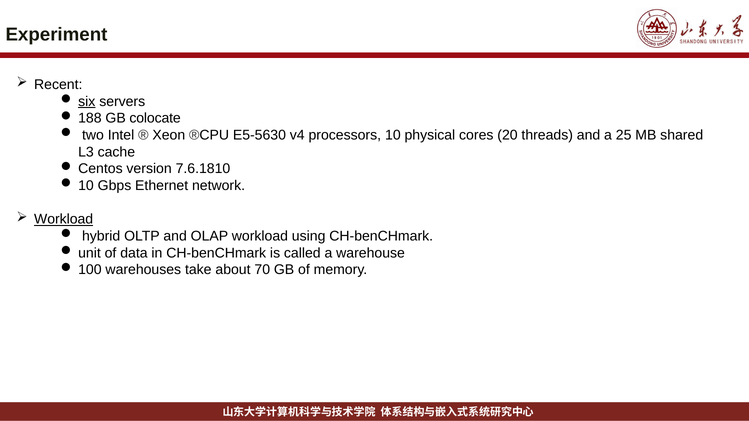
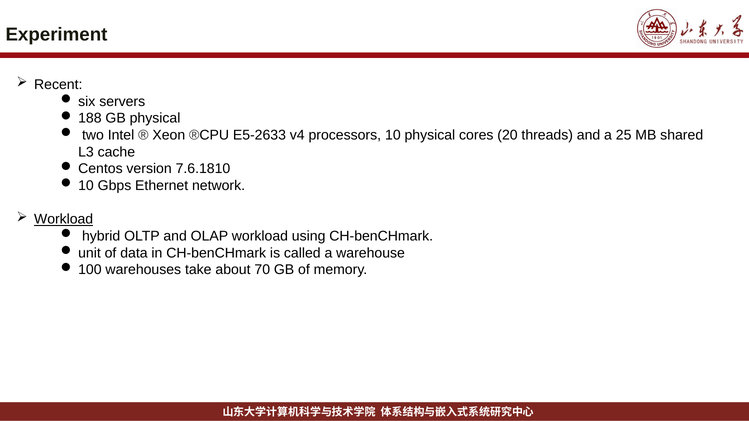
six underline: present -> none
GB colocate: colocate -> physical
E5-5630: E5-5630 -> E5-2633
